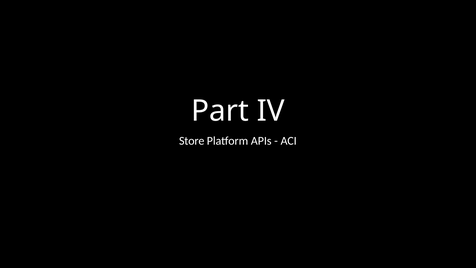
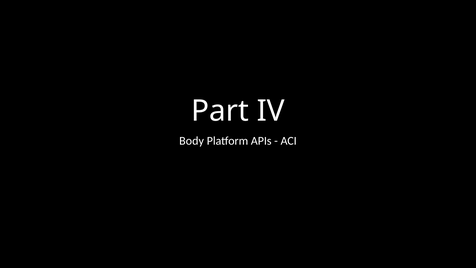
Store: Store -> Body
